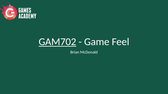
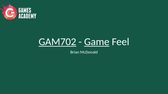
Game underline: none -> present
